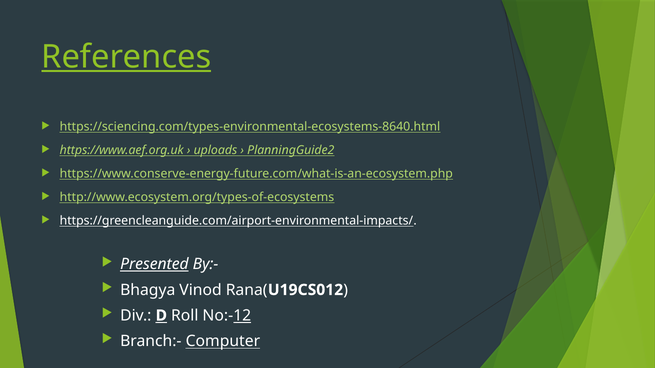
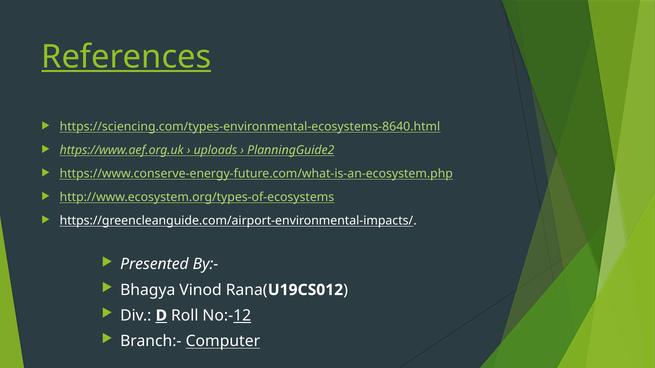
Presented underline: present -> none
